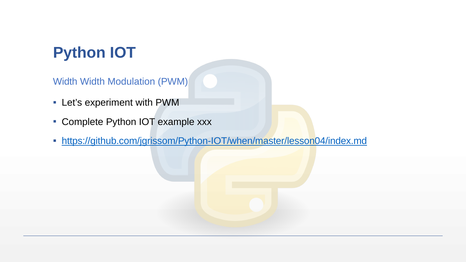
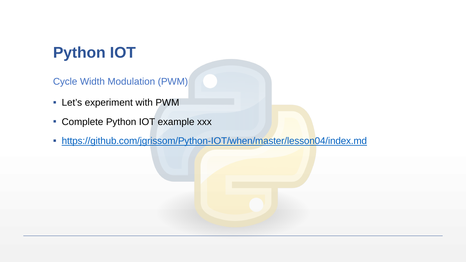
Width at (65, 82): Width -> Cycle
